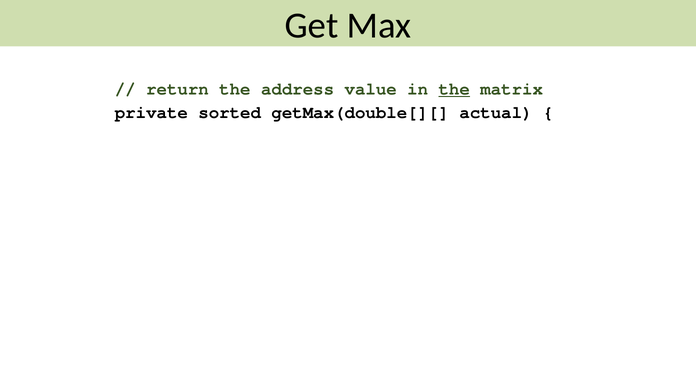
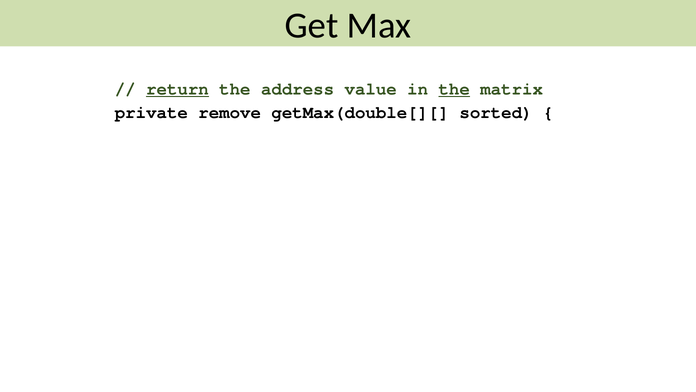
return underline: none -> present
sorted: sorted -> remove
actual: actual -> sorted
